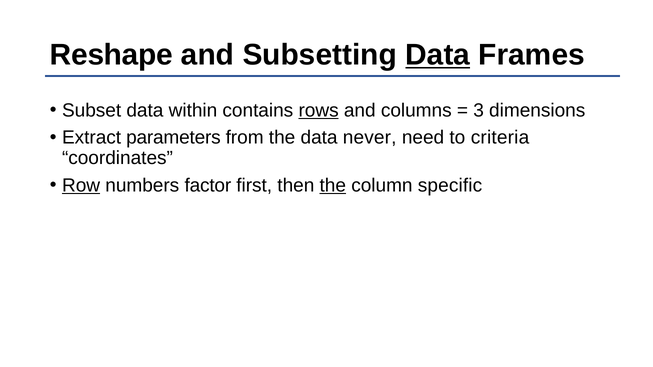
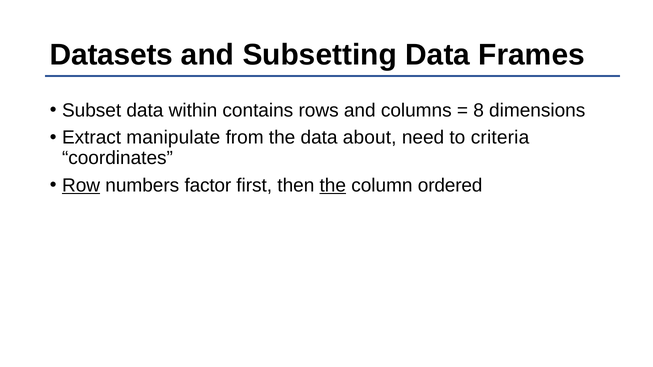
Reshape: Reshape -> Datasets
Data at (438, 55) underline: present -> none
rows underline: present -> none
3: 3 -> 8
parameters: parameters -> manipulate
never: never -> about
specific: specific -> ordered
